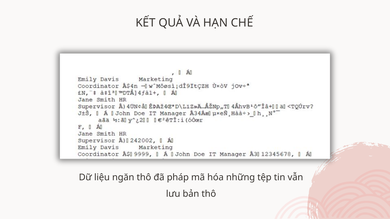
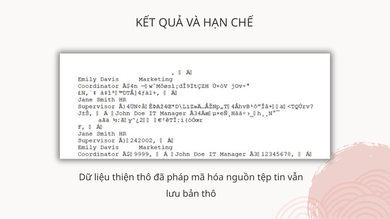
ngăn: ngăn -> thiện
những: những -> nguồn
